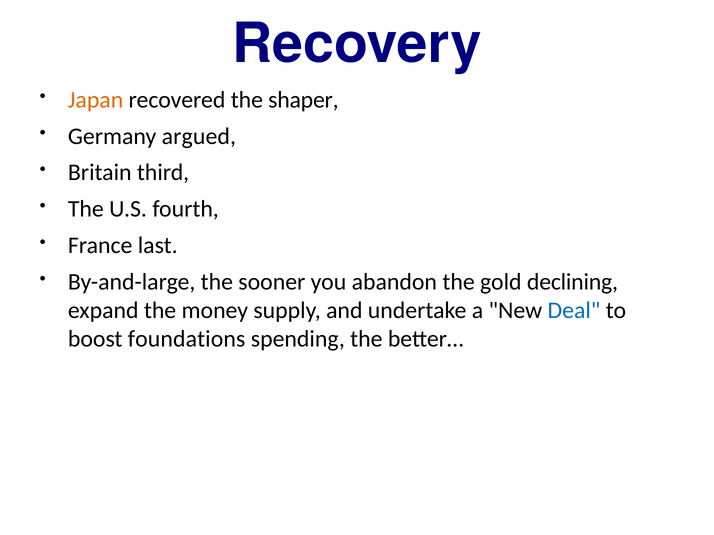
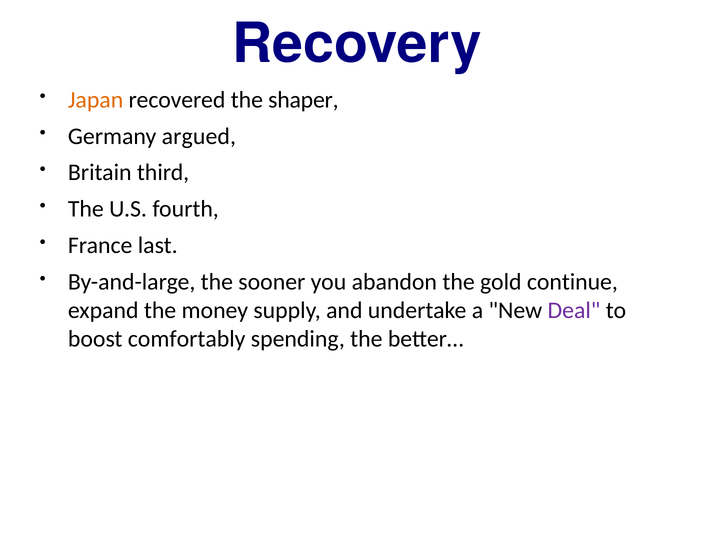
declining: declining -> continue
Deal colour: blue -> purple
foundations: foundations -> comfortably
